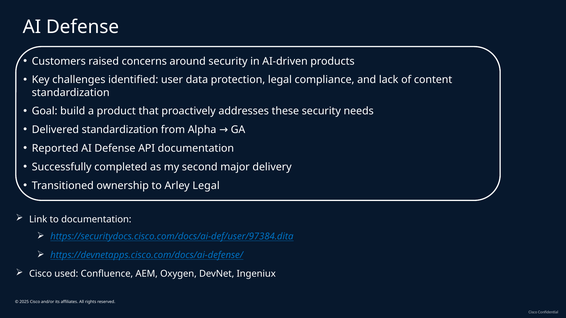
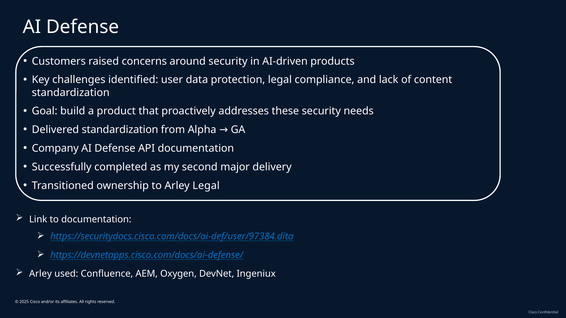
Reported: Reported -> Company
Cisco at (41, 274): Cisco -> Arley
